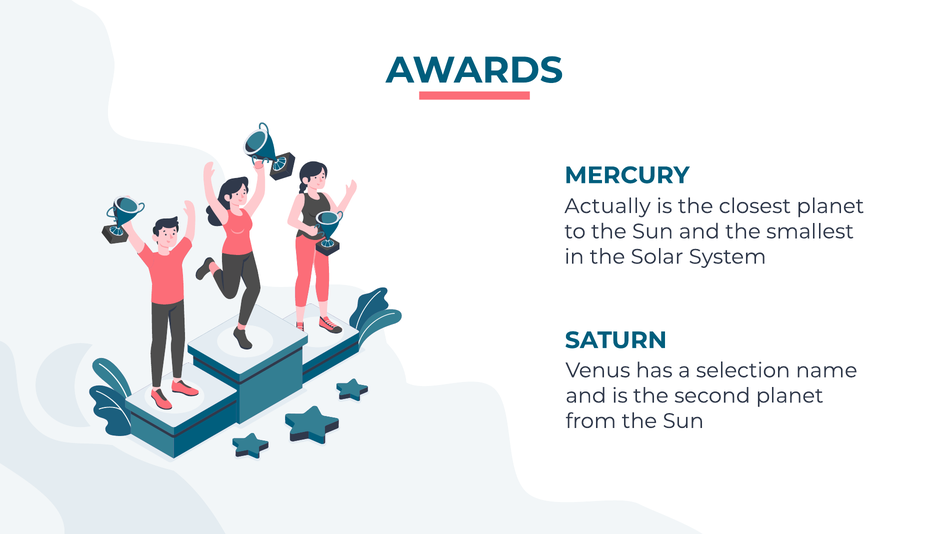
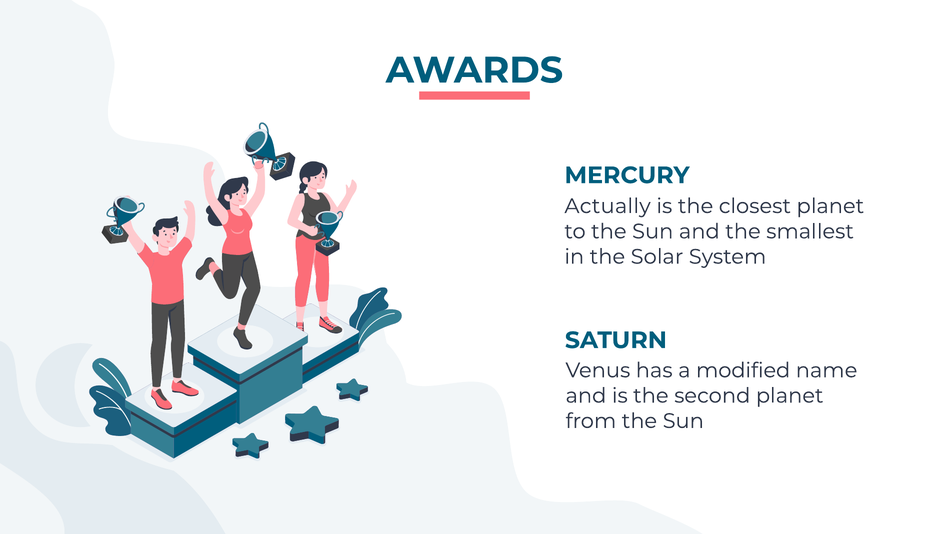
selection: selection -> modified
